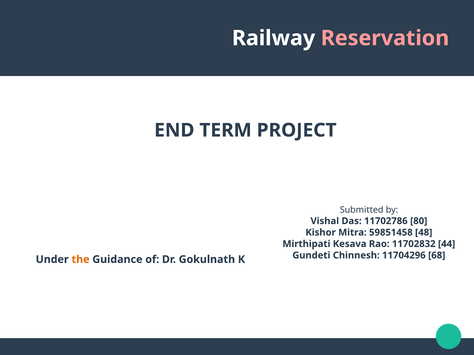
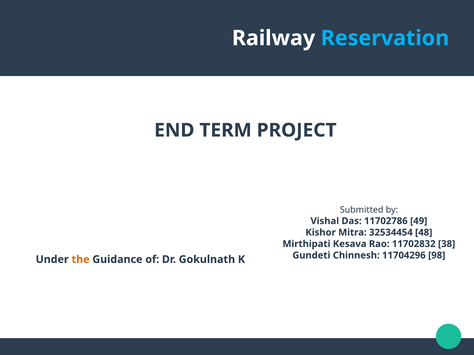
Reservation colour: pink -> light blue
80: 80 -> 49
59851458: 59851458 -> 32534454
44: 44 -> 38
68: 68 -> 98
